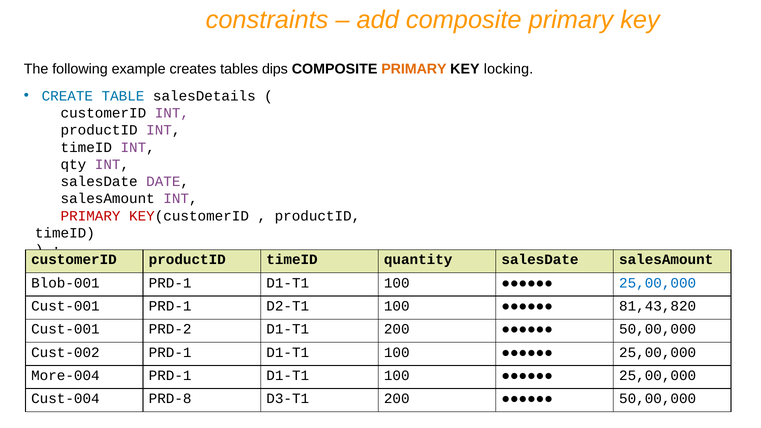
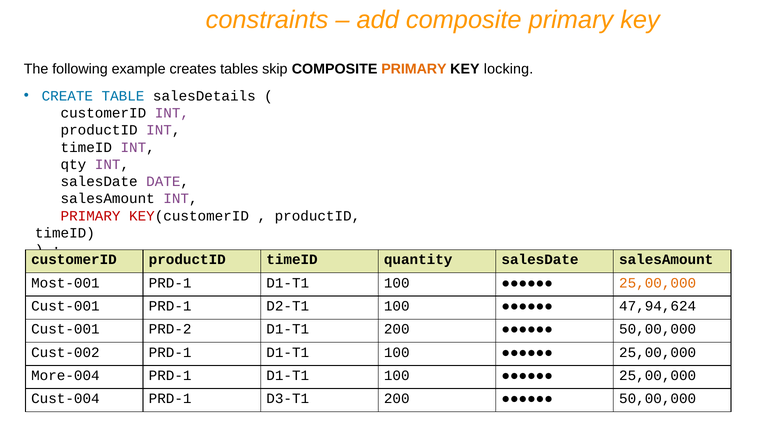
dips: dips -> skip
Blob-001: Blob-001 -> Most-001
25,00,000 at (658, 283) colour: blue -> orange
81,43,820: 81,43,820 -> 47,94,624
Cust-004 PRD-8: PRD-8 -> PRD-1
